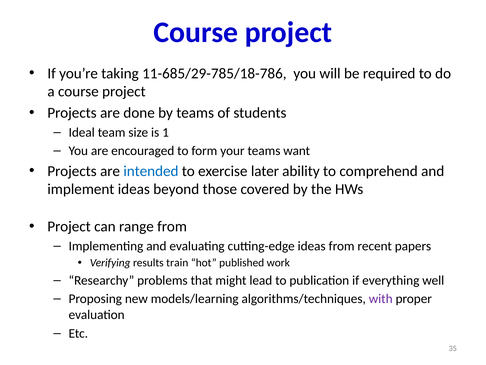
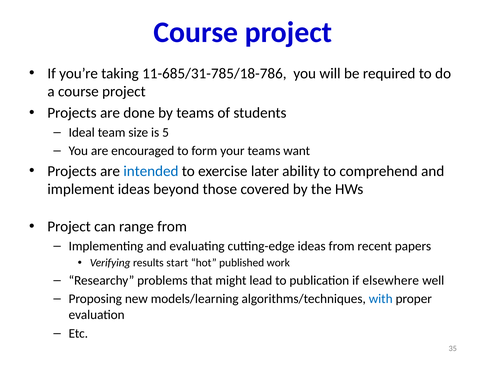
11-685/29-785/18-786: 11-685/29-785/18-786 -> 11-685/31-785/18-786
1: 1 -> 5
train: train -> start
everything: everything -> elsewhere
with colour: purple -> blue
